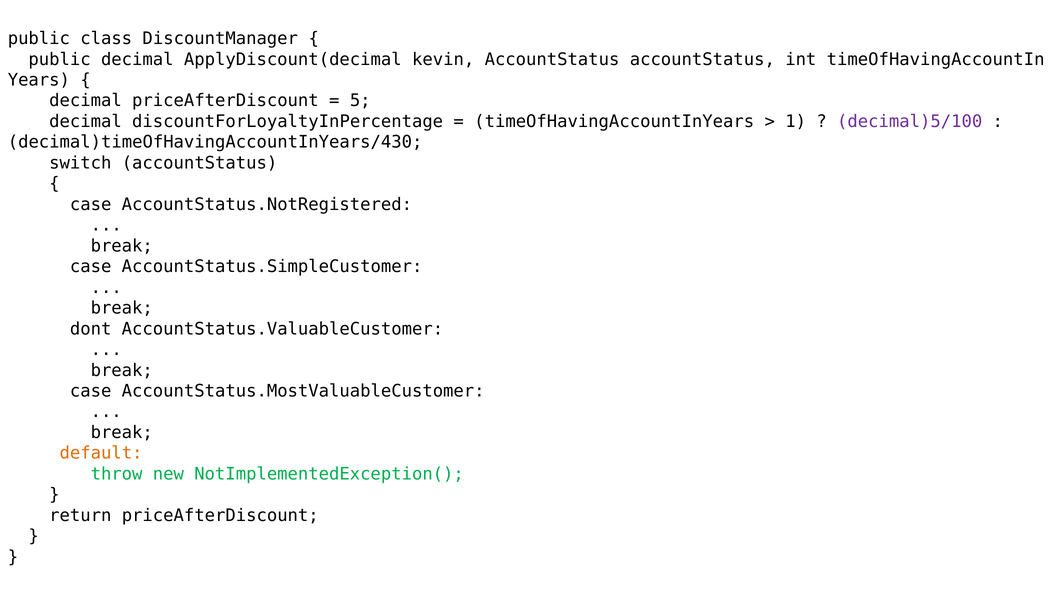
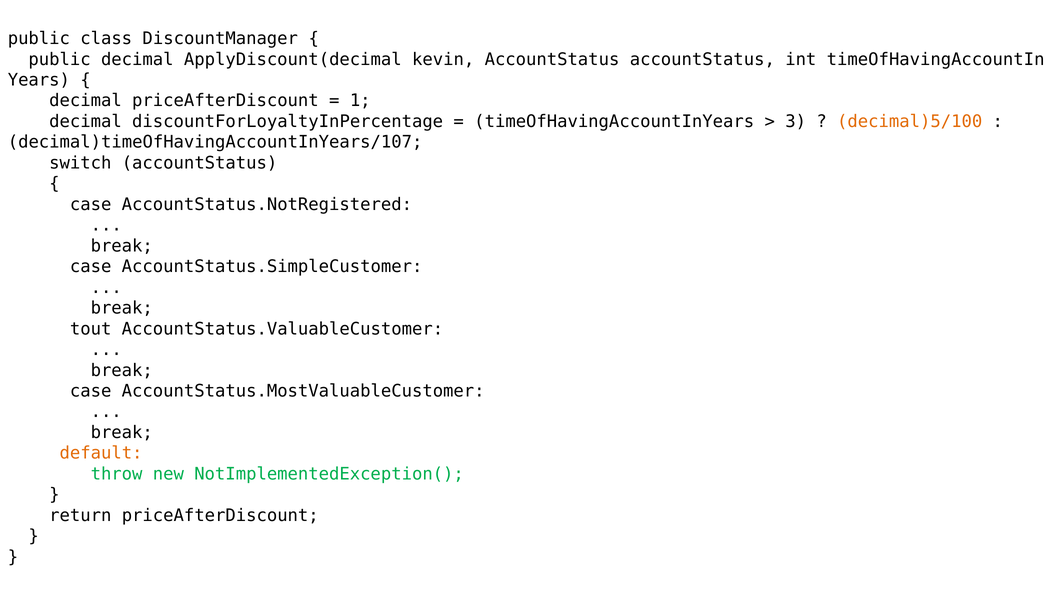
5: 5 -> 1
1: 1 -> 3
decimal)5/100 colour: purple -> orange
decimal)timeOfHavingAccountInYears/430: decimal)timeOfHavingAccountInYears/430 -> decimal)timeOfHavingAccountInYears/107
dont: dont -> tout
